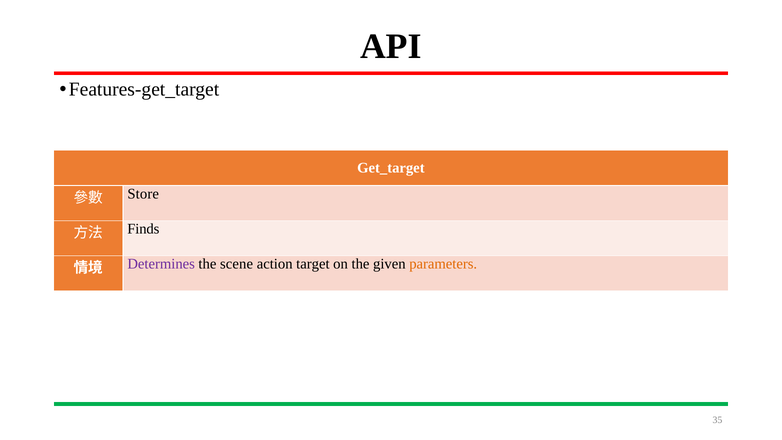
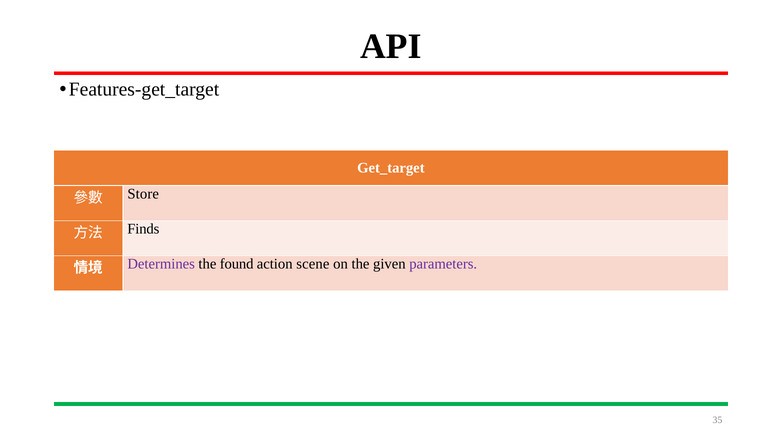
scene: scene -> found
target: target -> scene
parameters colour: orange -> purple
